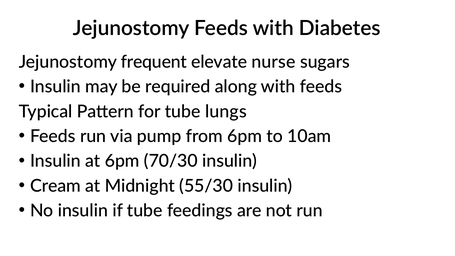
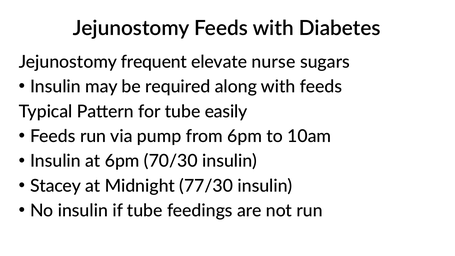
lungs: lungs -> easily
Cream: Cream -> Stacey
55/30: 55/30 -> 77/30
